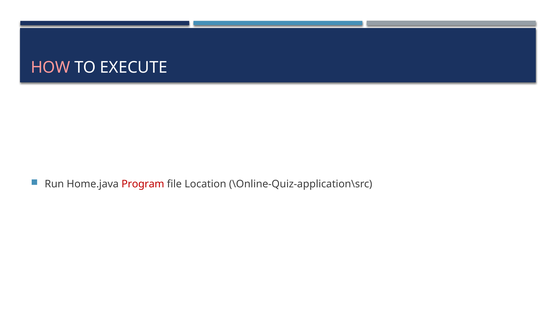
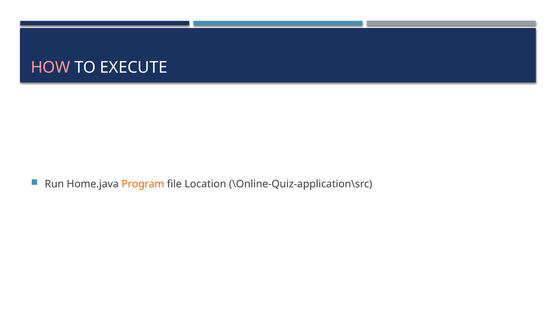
Program colour: red -> orange
